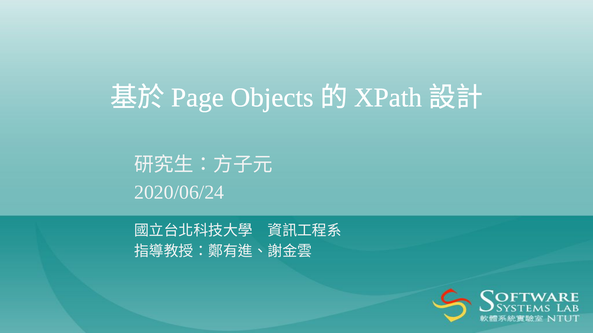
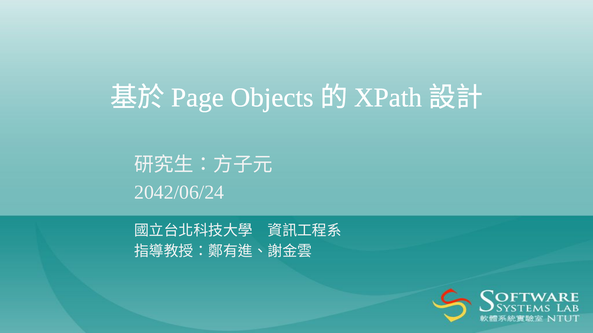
2020/06/24: 2020/06/24 -> 2042/06/24
